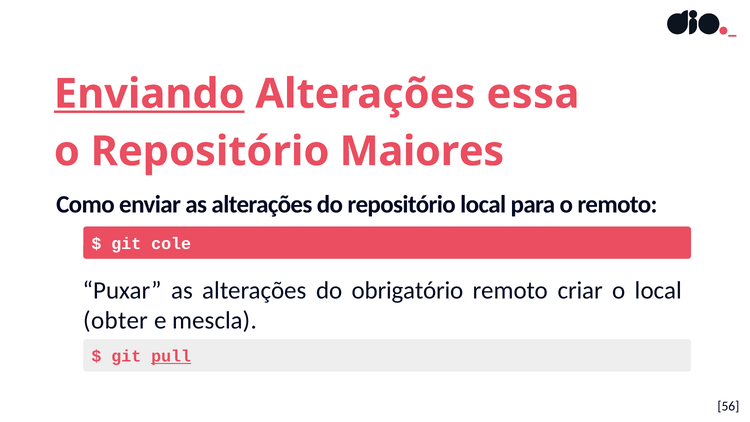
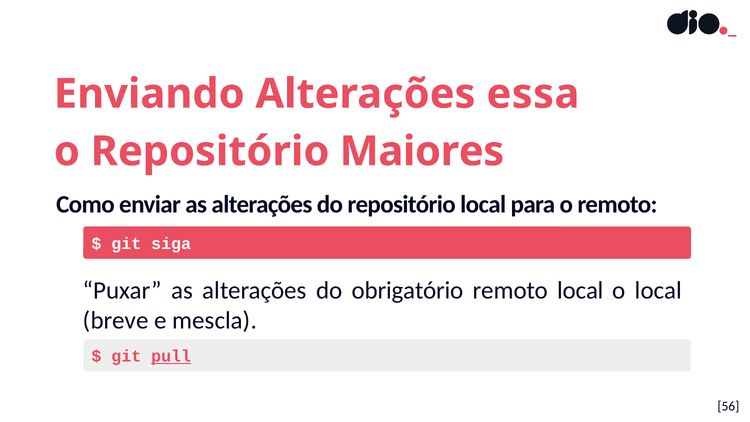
Enviando underline: present -> none
cole: cole -> siga
remoto criar: criar -> local
obter: obter -> breve
